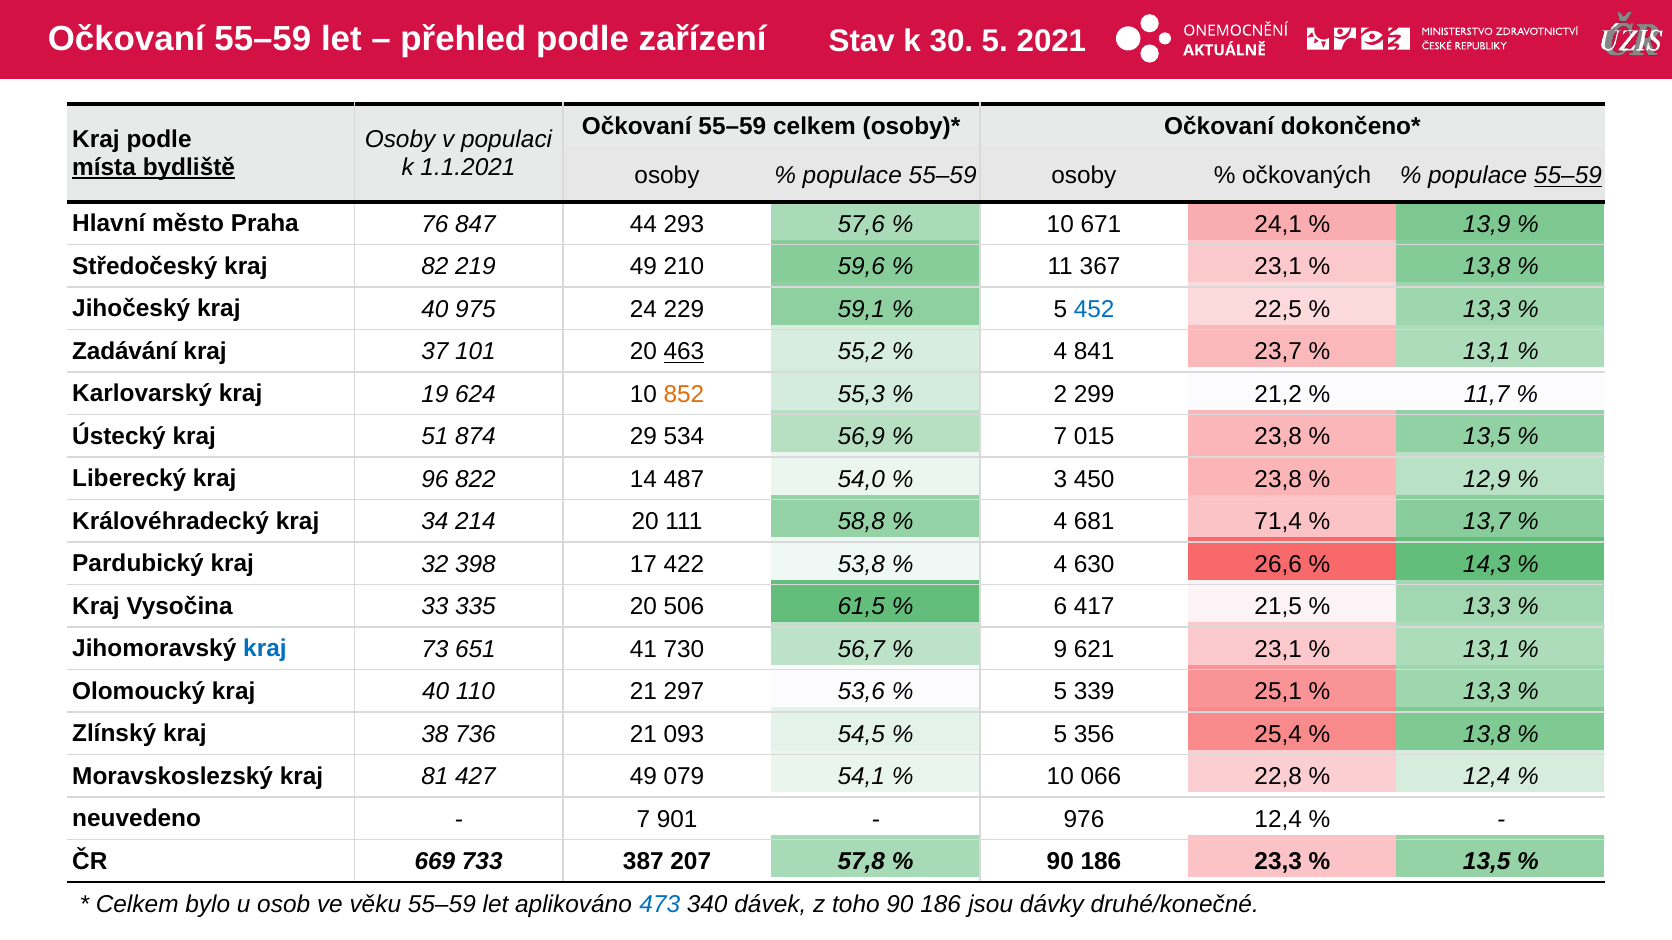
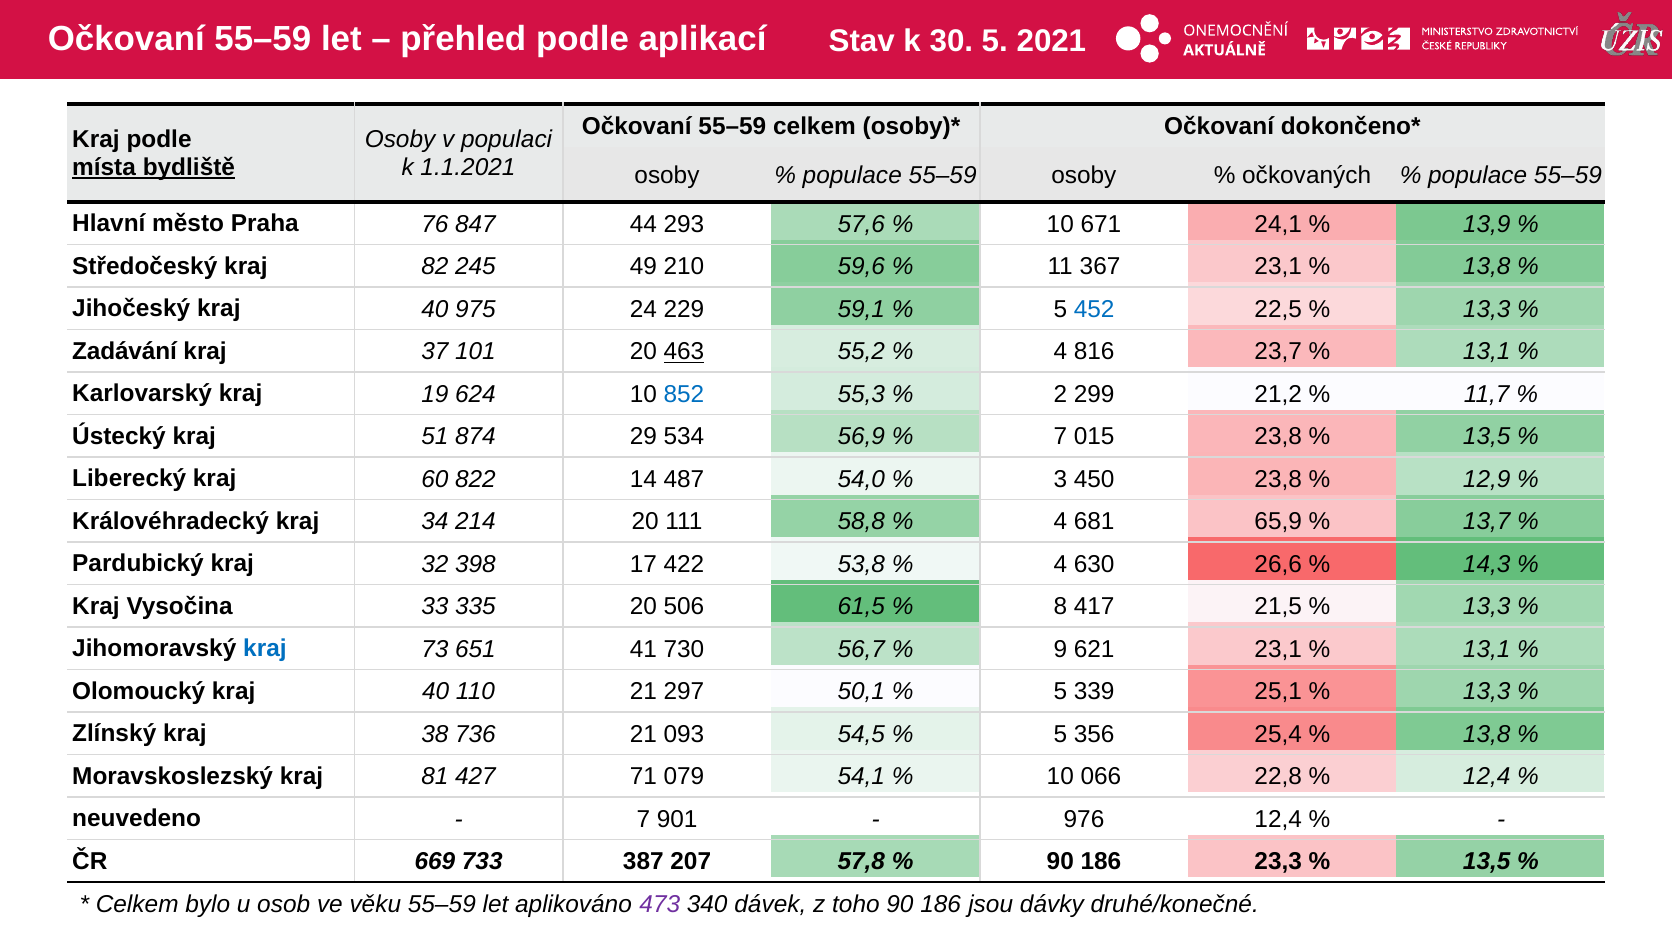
zařízení: zařízení -> aplikací
55–59 at (1568, 176) underline: present -> none
219: 219 -> 245
841: 841 -> 816
852 colour: orange -> blue
96: 96 -> 60
71,4: 71,4 -> 65,9
6: 6 -> 8
53,6: 53,6 -> 50,1
427 49: 49 -> 71
473 colour: blue -> purple
